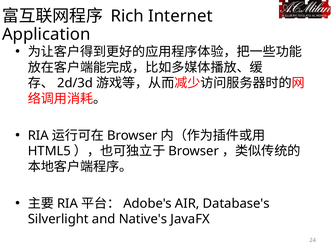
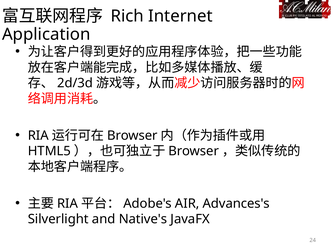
Database's: Database's -> Advances's
